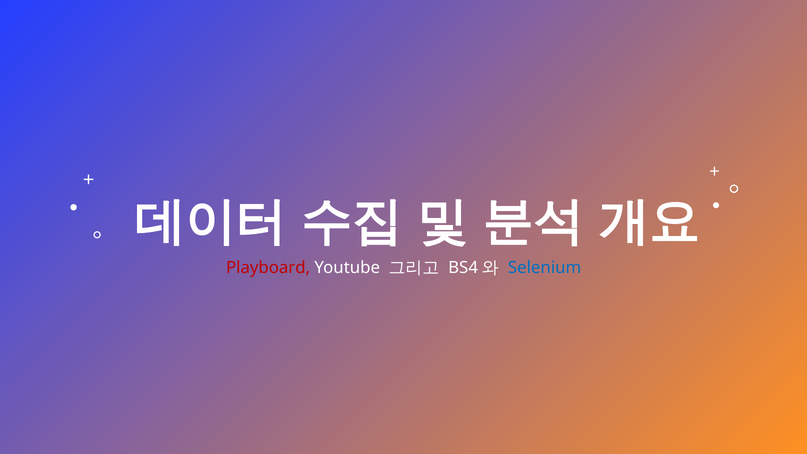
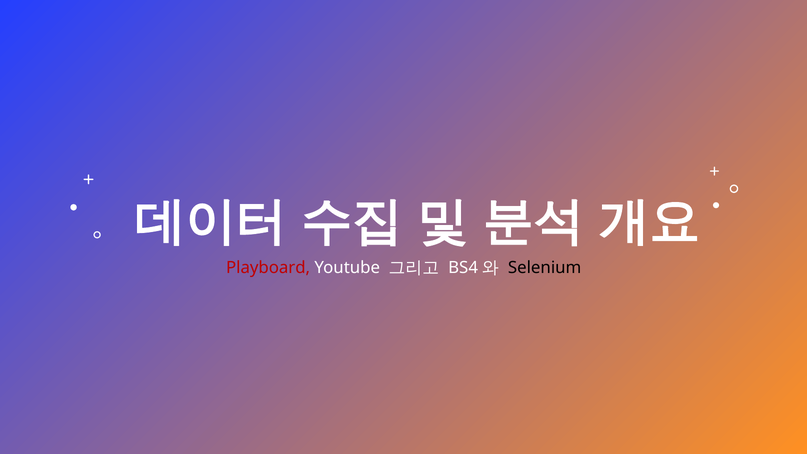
Selenium colour: blue -> black
